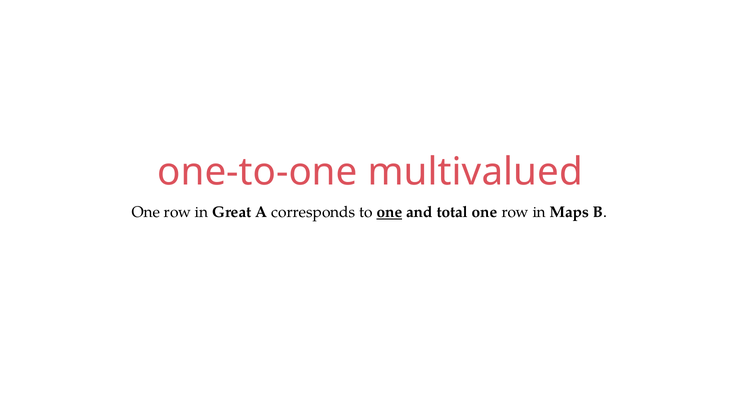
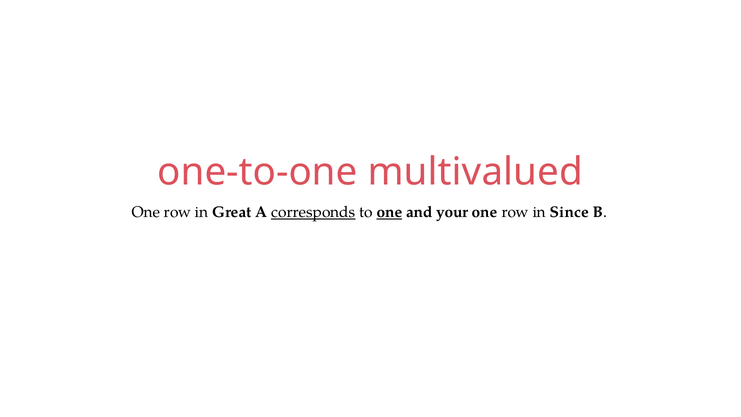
corresponds underline: none -> present
total: total -> your
Maps: Maps -> Since
